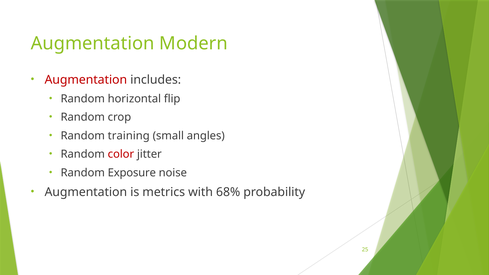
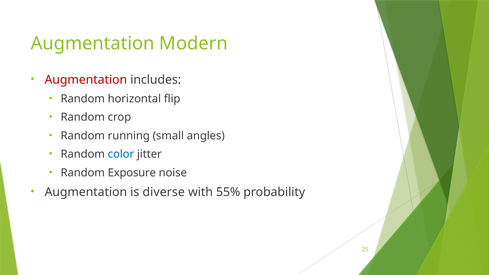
training: training -> running
color colour: red -> blue
metrics: metrics -> diverse
68%: 68% -> 55%
